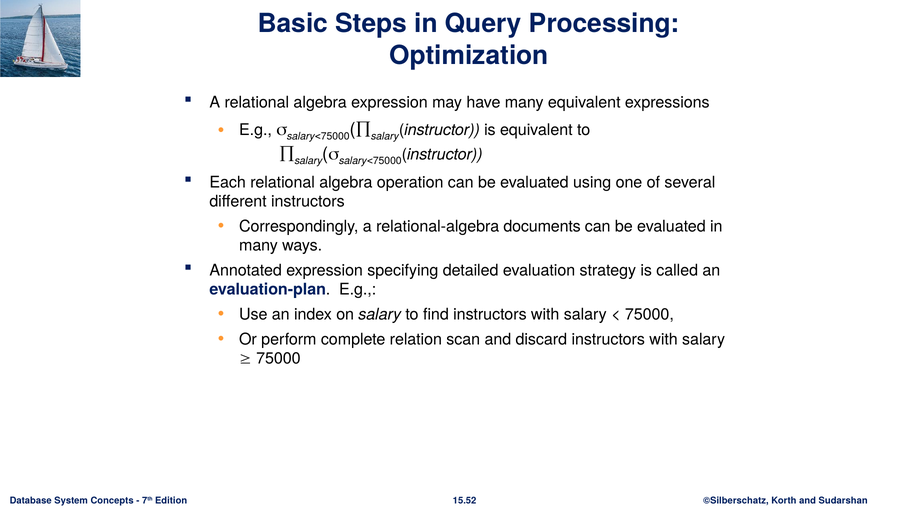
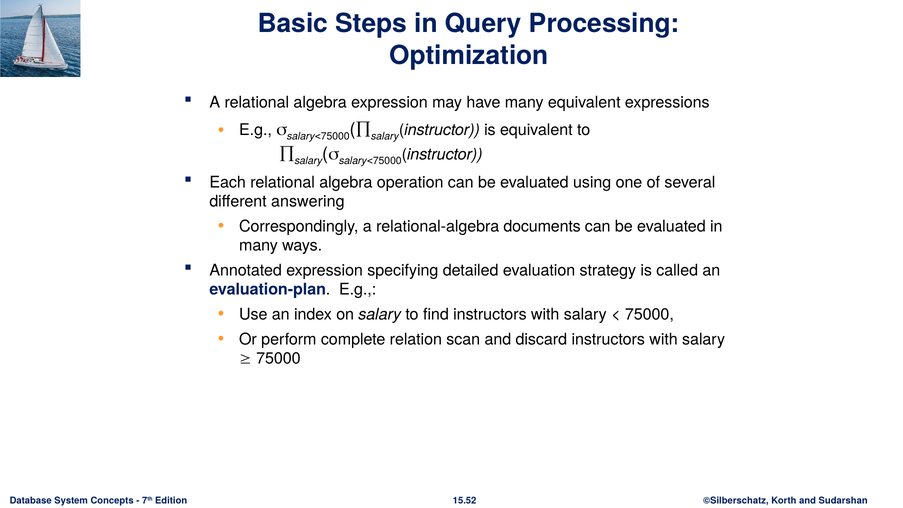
different instructors: instructors -> answering
